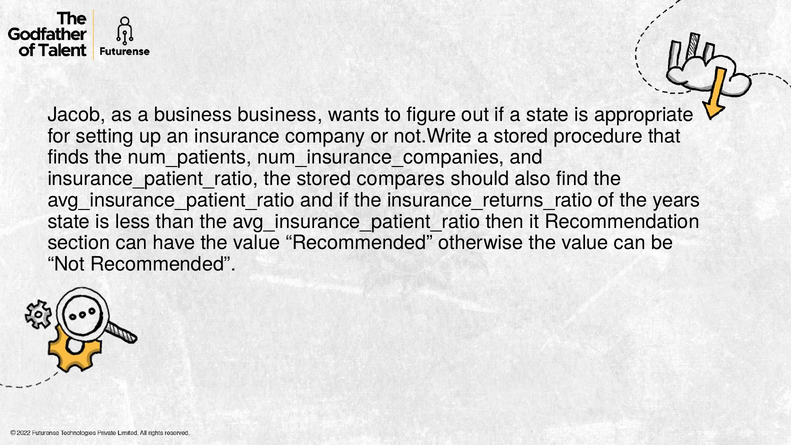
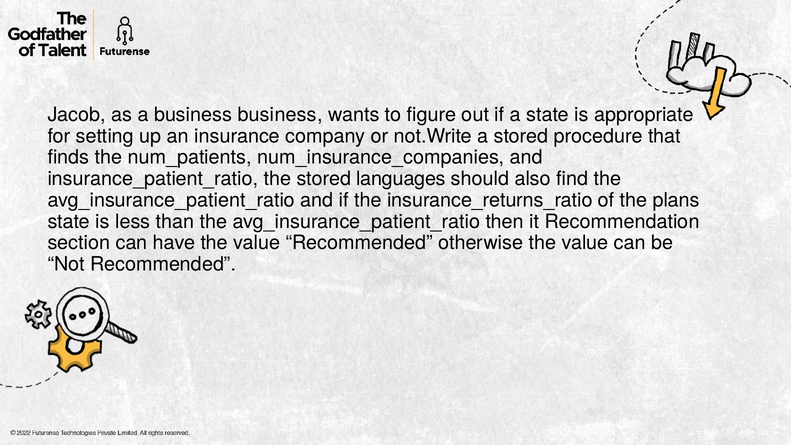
compares: compares -> languages
years: years -> plans
